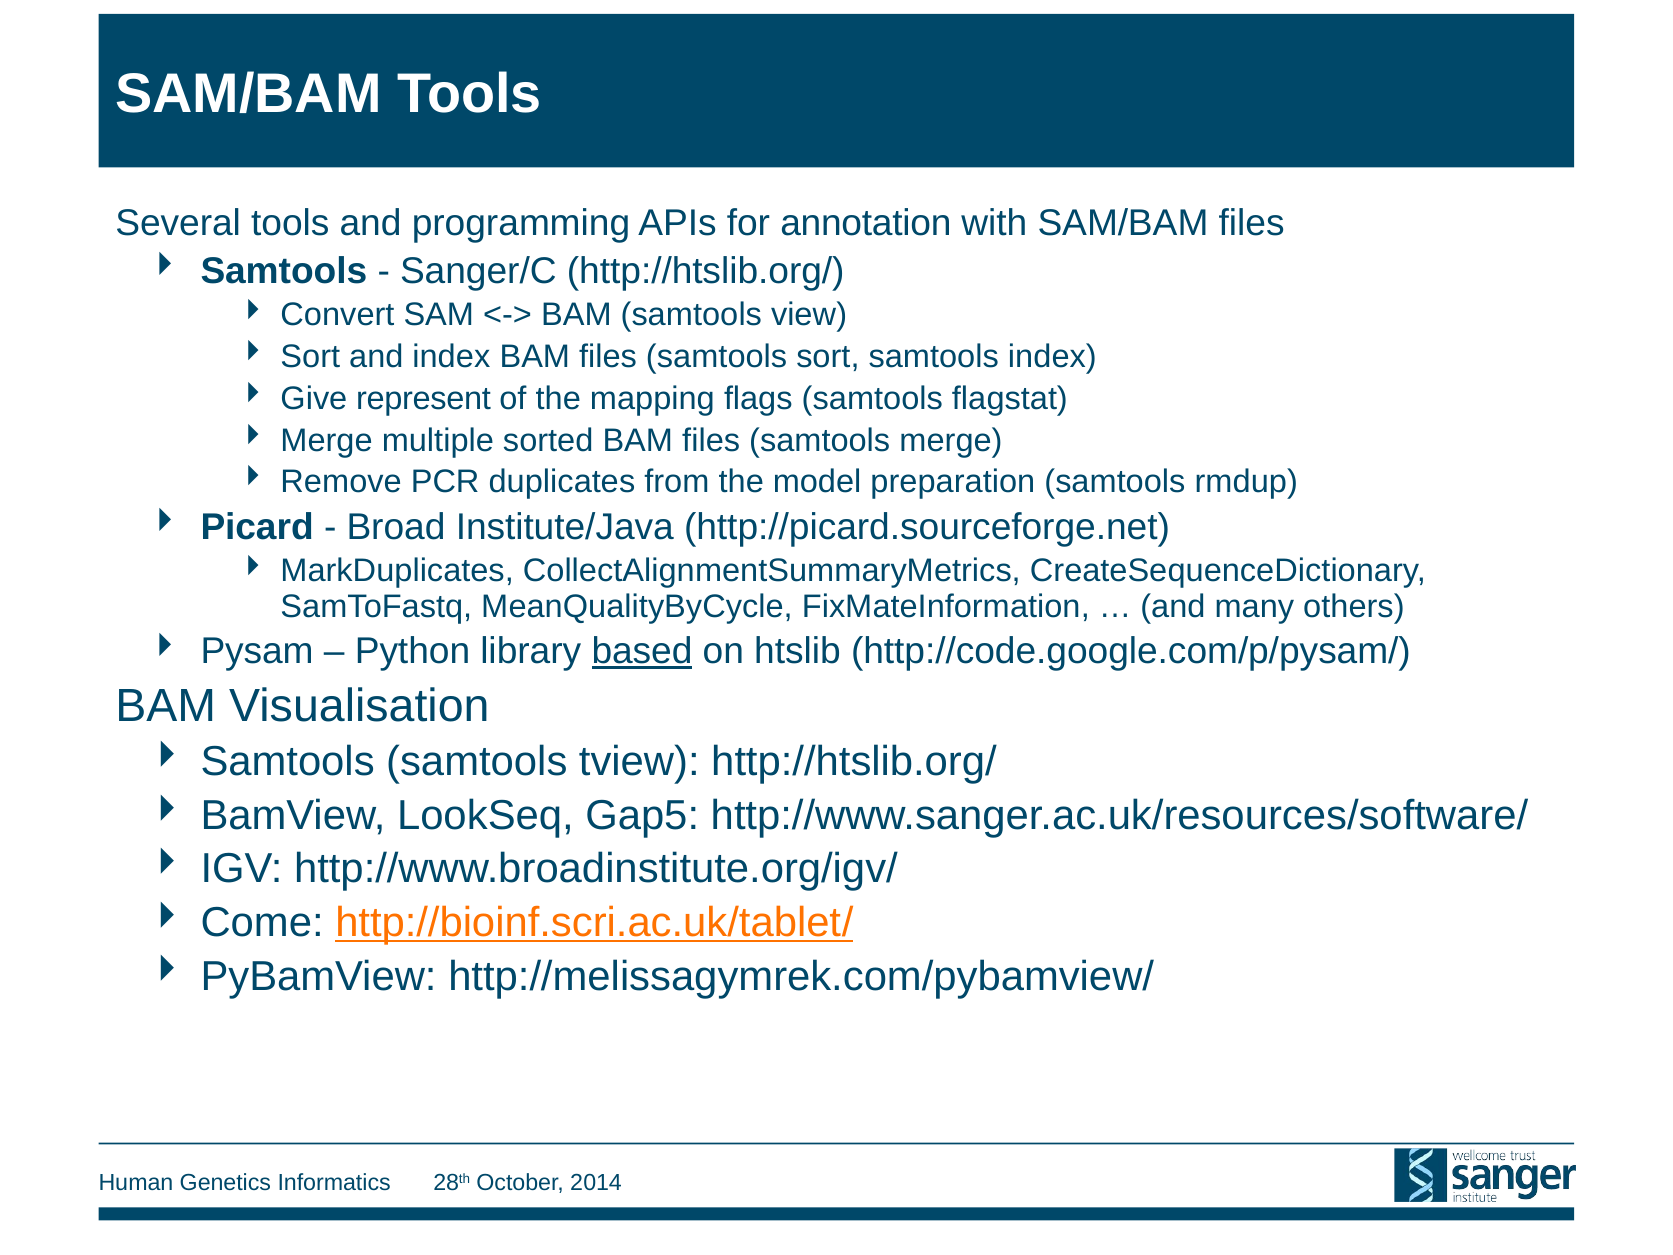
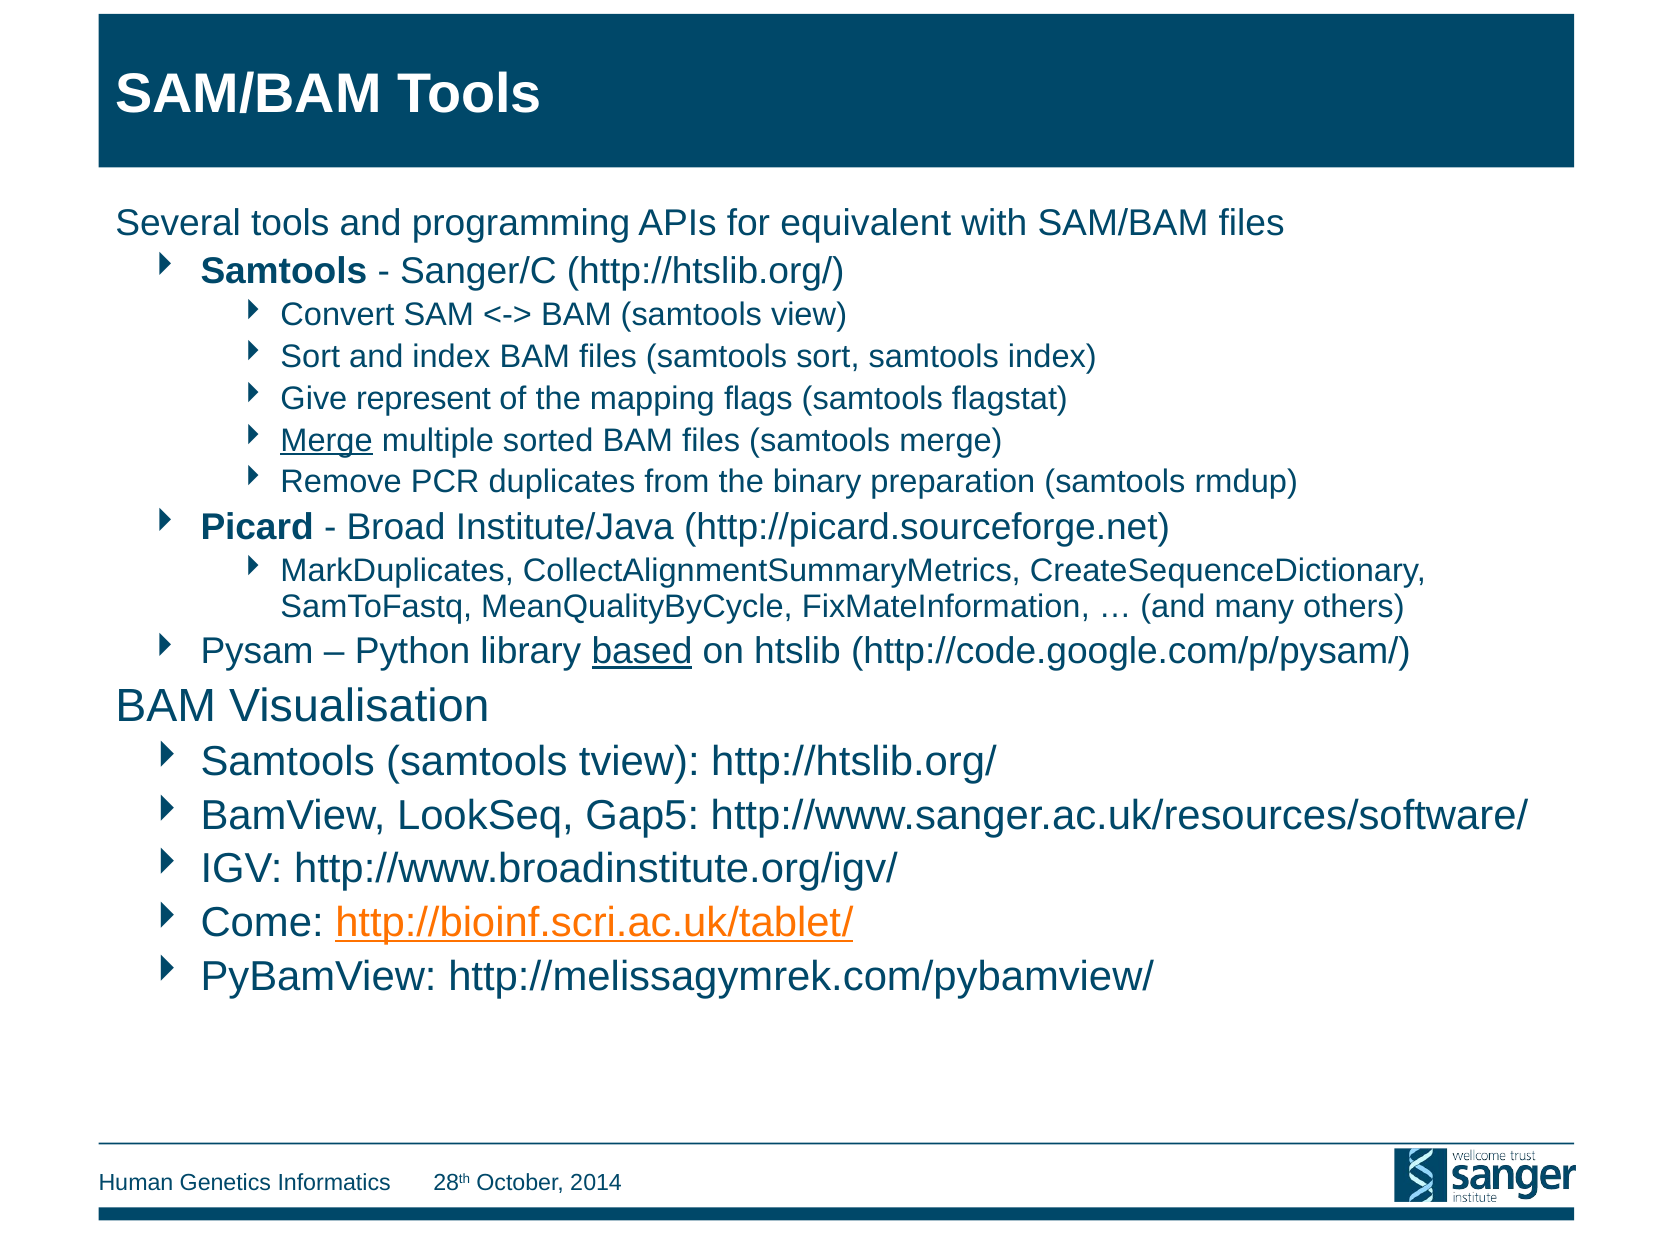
annotation: annotation -> equivalent
Merge at (327, 440) underline: none -> present
model: model -> binary
